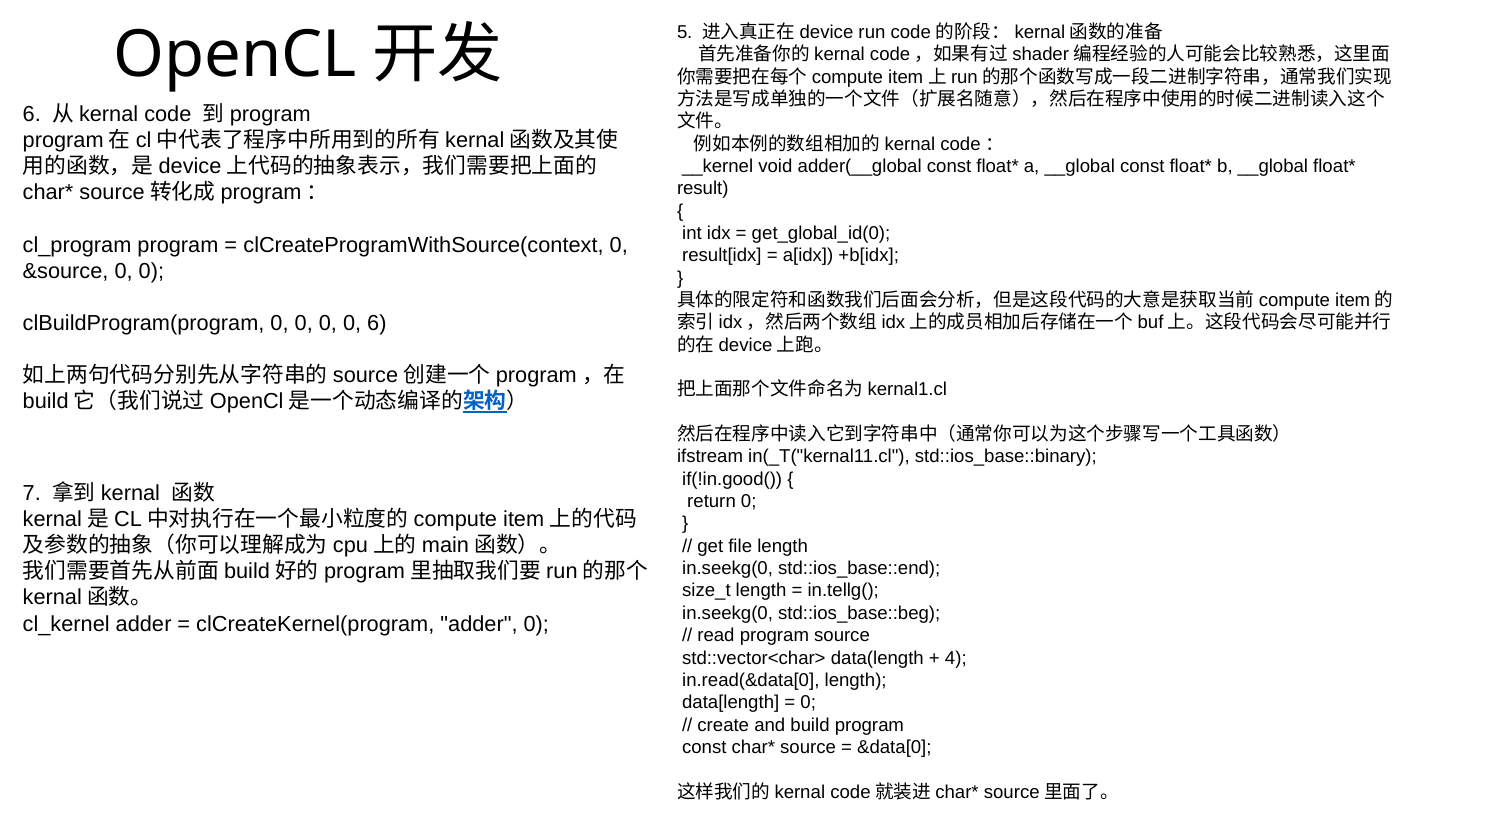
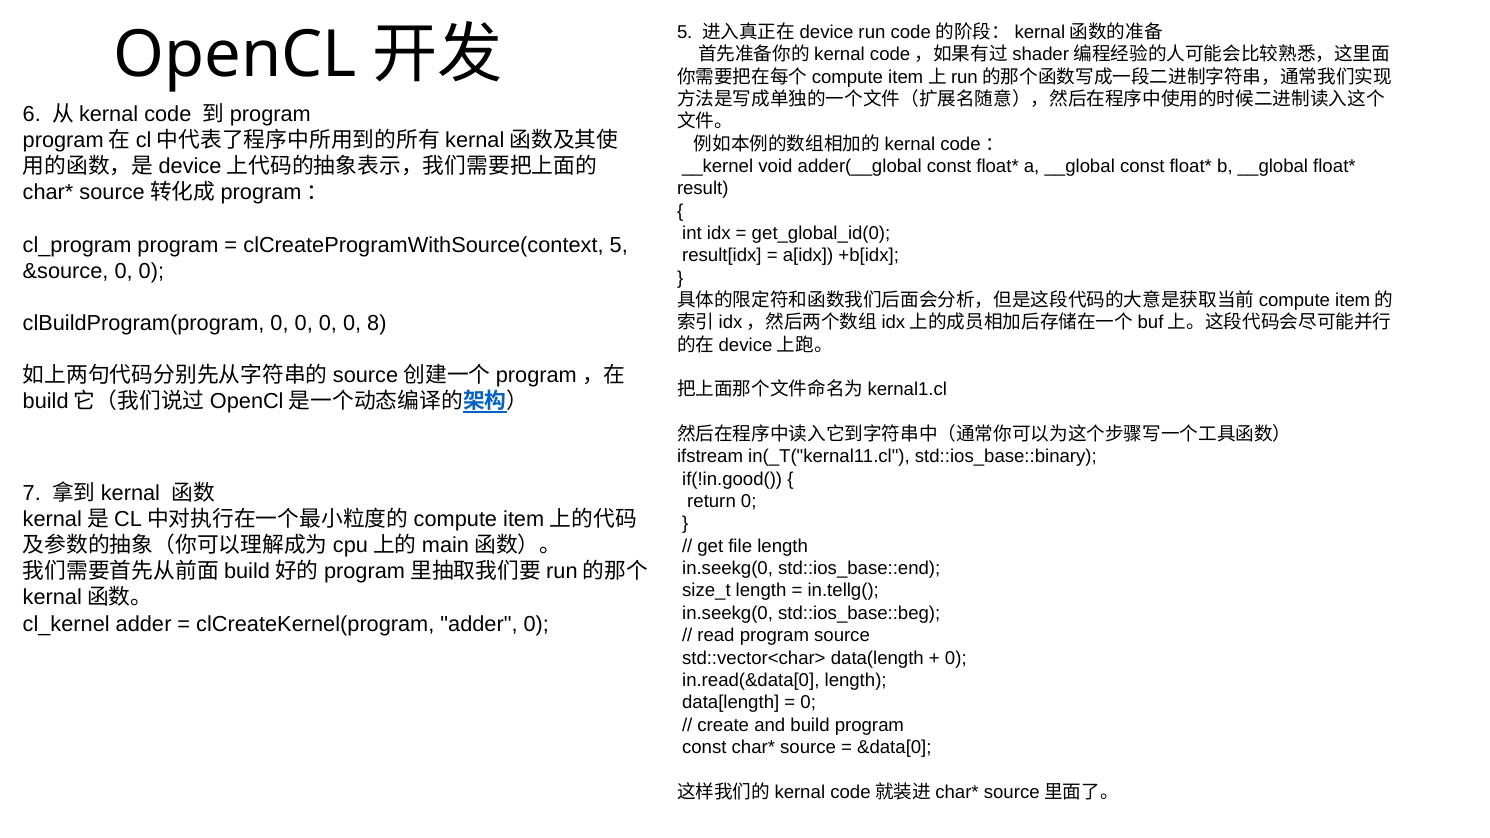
clCreateProgramWithSource(context 0: 0 -> 5
0 6: 6 -> 8
4 at (956, 658): 4 -> 0
